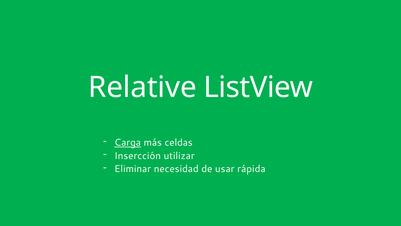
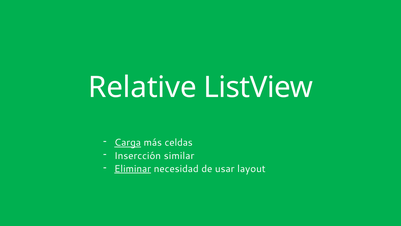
utilizar: utilizar -> similar
Eliminar underline: none -> present
rápida: rápida -> layout
